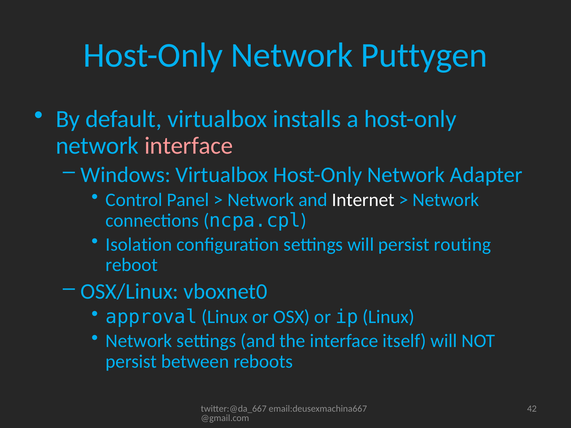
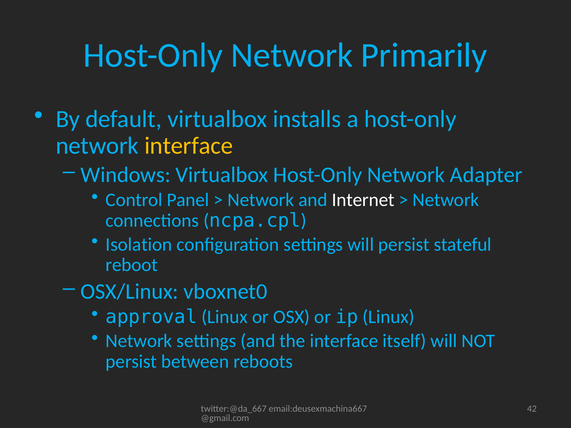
Puttygen: Puttygen -> Primarily
interface at (189, 146) colour: pink -> yellow
routing: routing -> stateful
